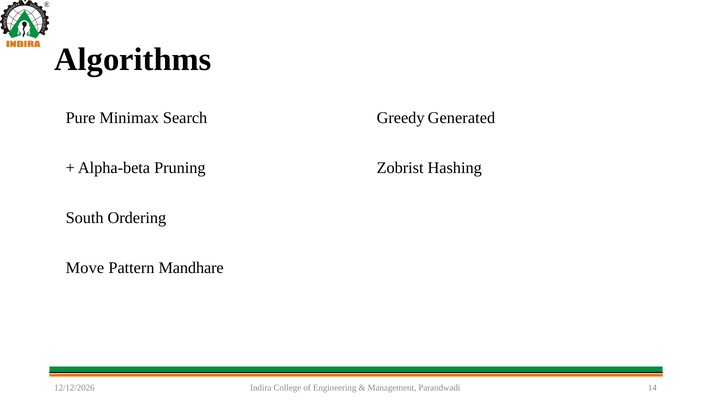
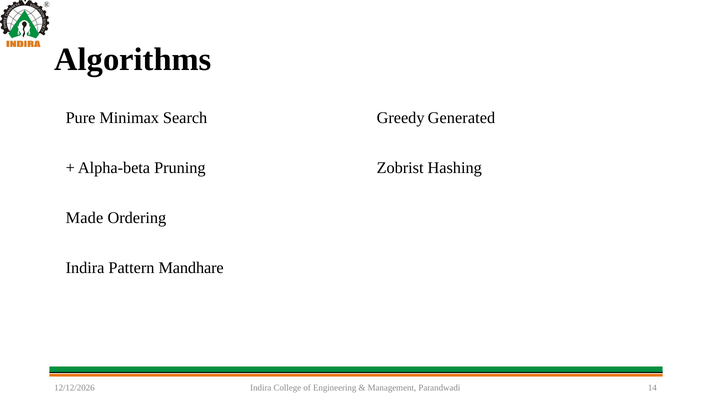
South: South -> Made
Move at (85, 268): Move -> Indira
